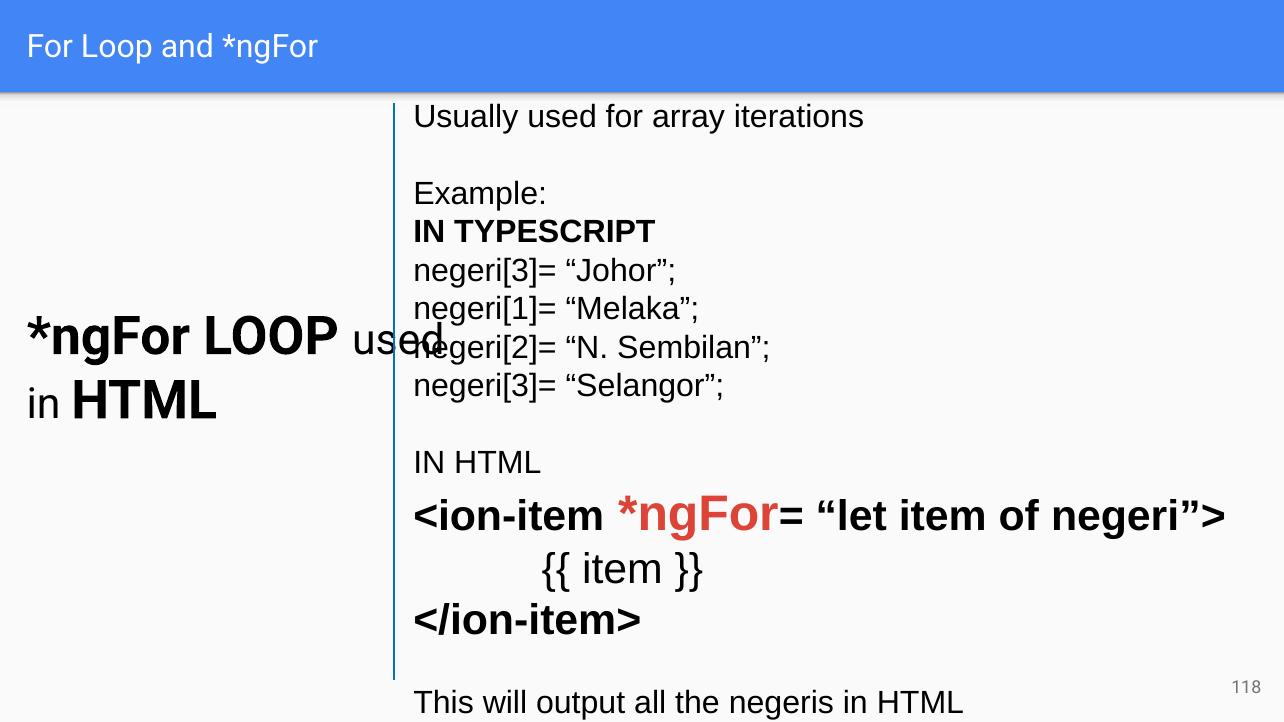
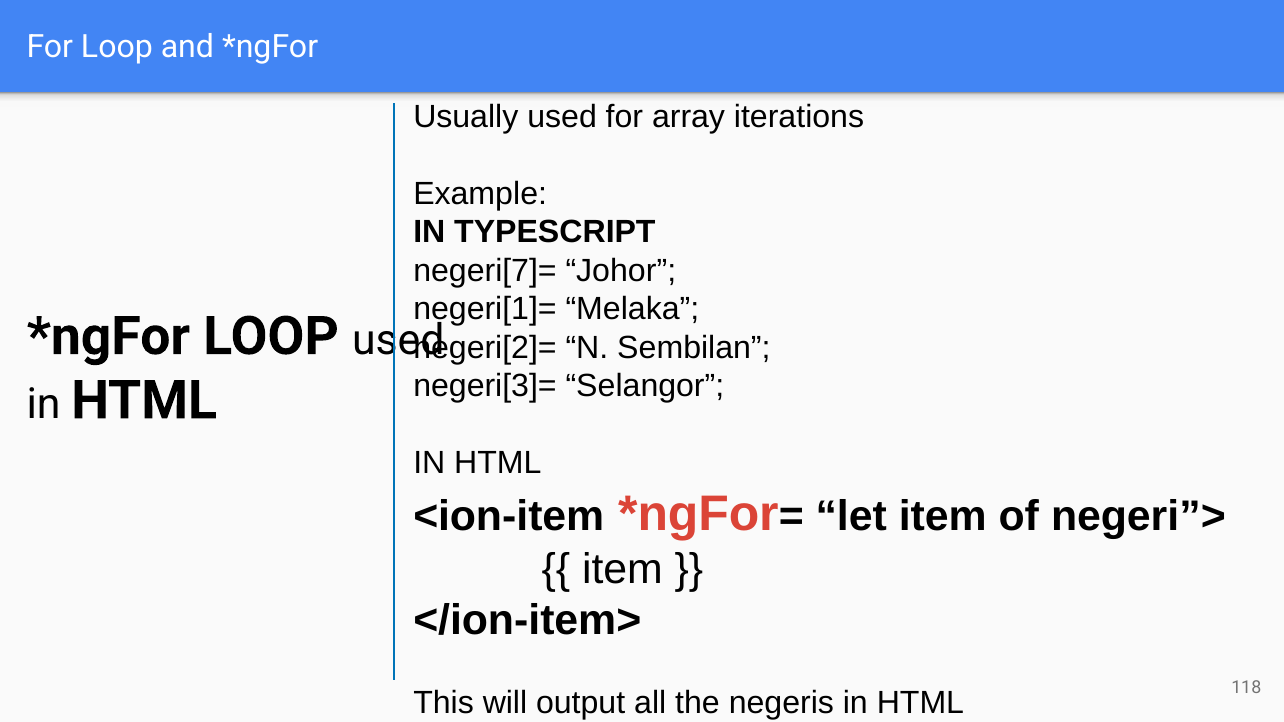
negeri[3]= at (485, 271): negeri[3]= -> negeri[7]=
